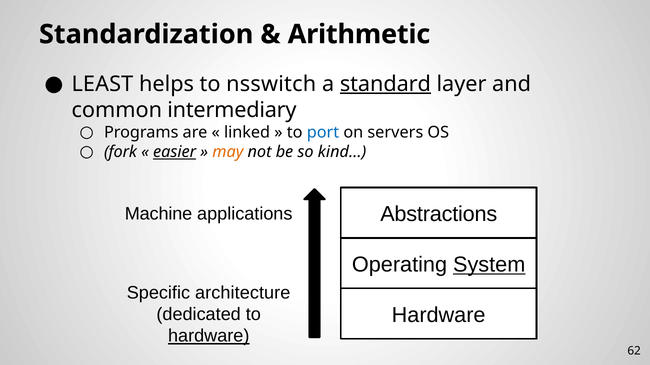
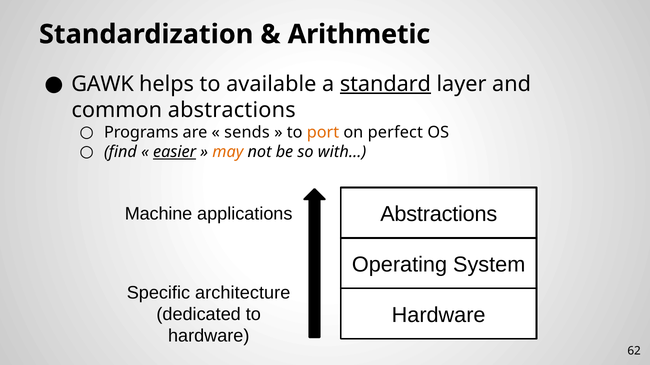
LEAST: LEAST -> GAWK
nsswitch: nsswitch -> available
common intermediary: intermediary -> abstractions
linked: linked -> sends
port colour: blue -> orange
servers: servers -> perfect
fork: fork -> find
kind…: kind… -> with…
System underline: present -> none
hardware at (209, 337) underline: present -> none
